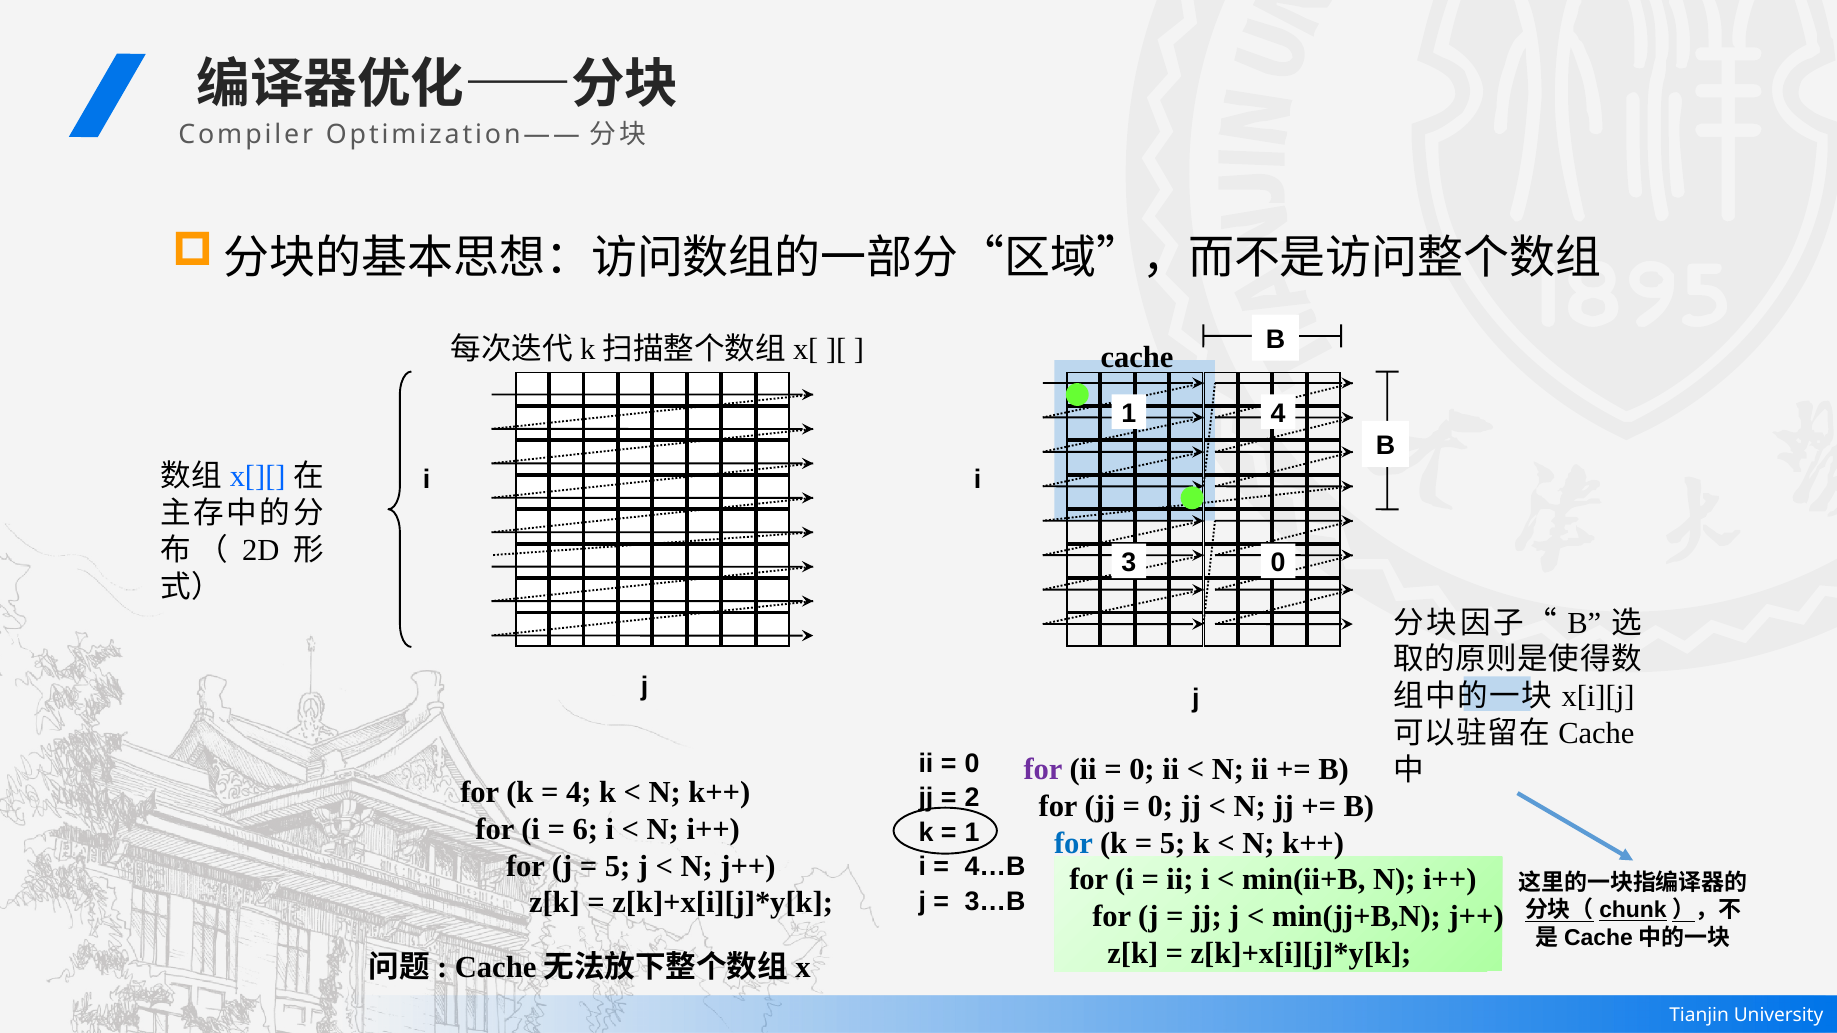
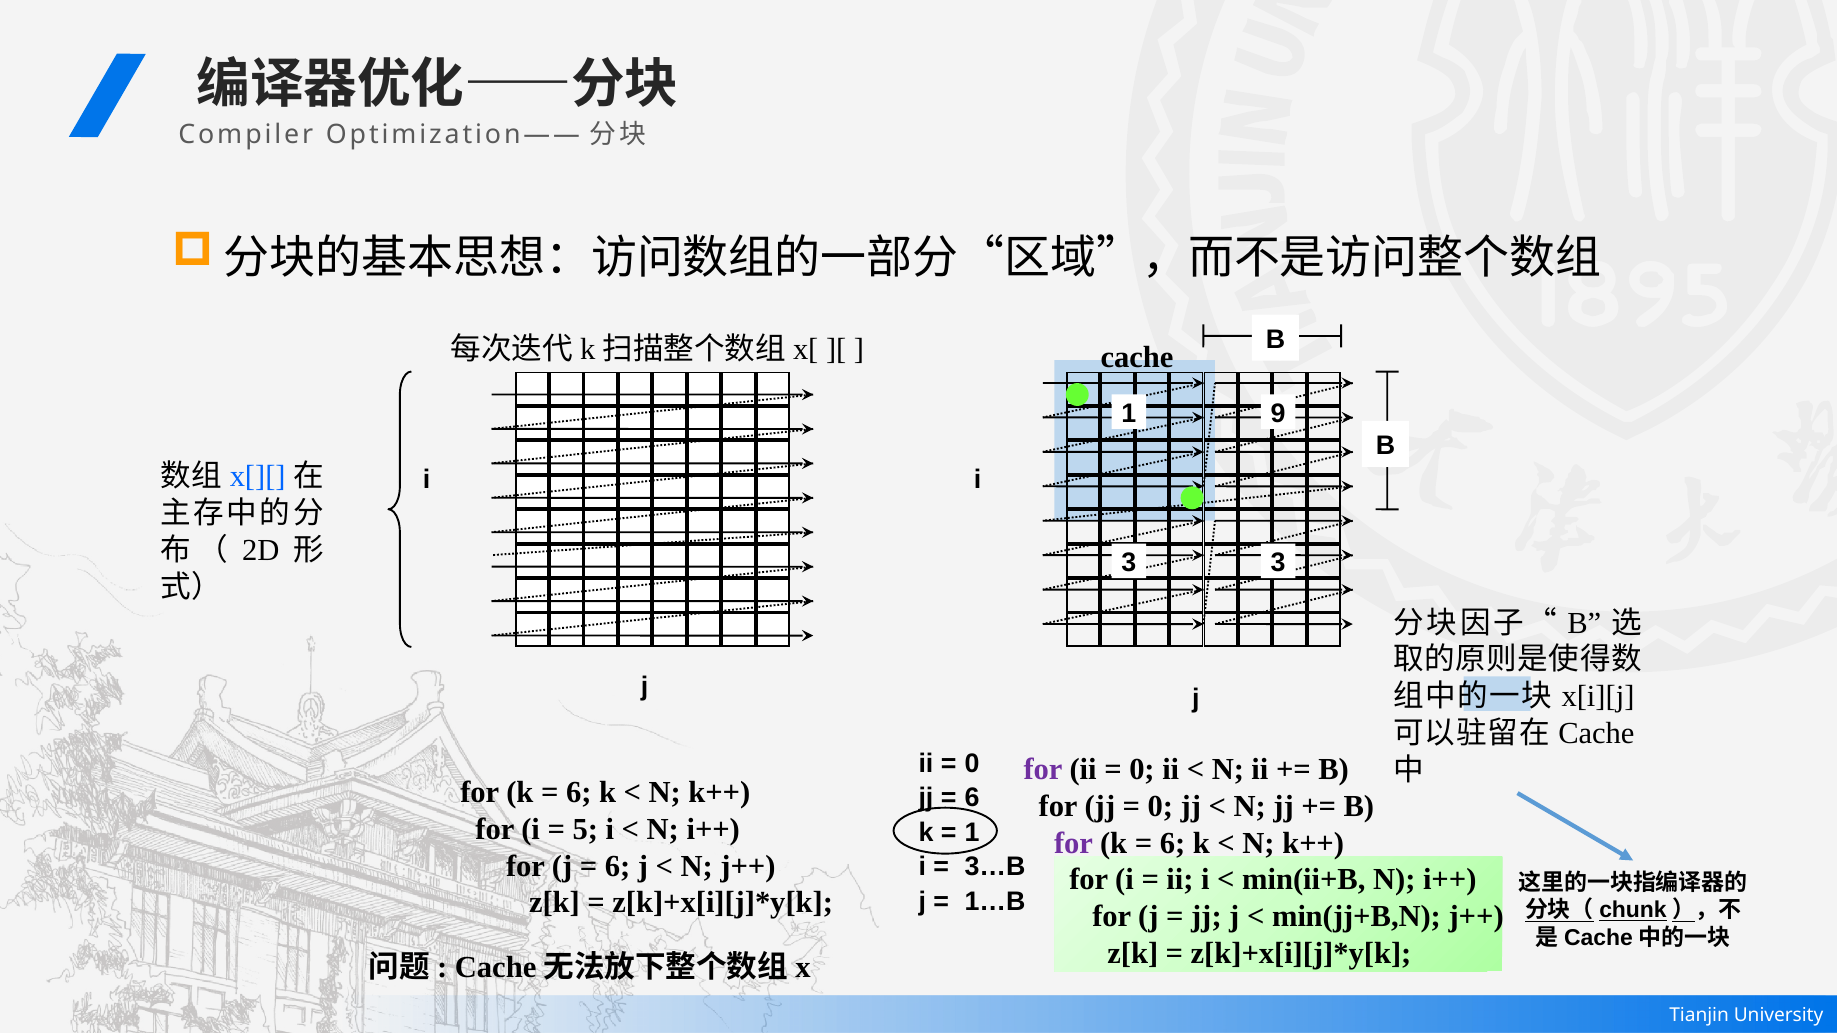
1 4: 4 -> 9
3 0: 0 -> 3
4 at (579, 793): 4 -> 6
2 at (972, 798): 2 -> 6
6: 6 -> 5
for at (1074, 843) colour: blue -> purple
5 at (1173, 843): 5 -> 6
5 at (618, 866): 5 -> 6
4…B: 4…B -> 3…B
3…B: 3…B -> 1…B
